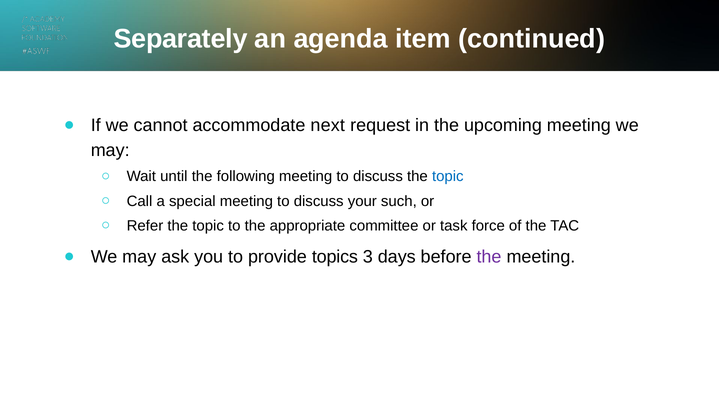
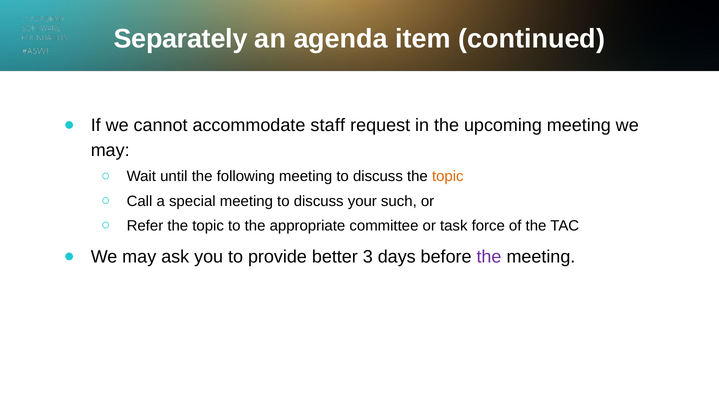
next: next -> staff
topic at (448, 177) colour: blue -> orange
topics: topics -> better
